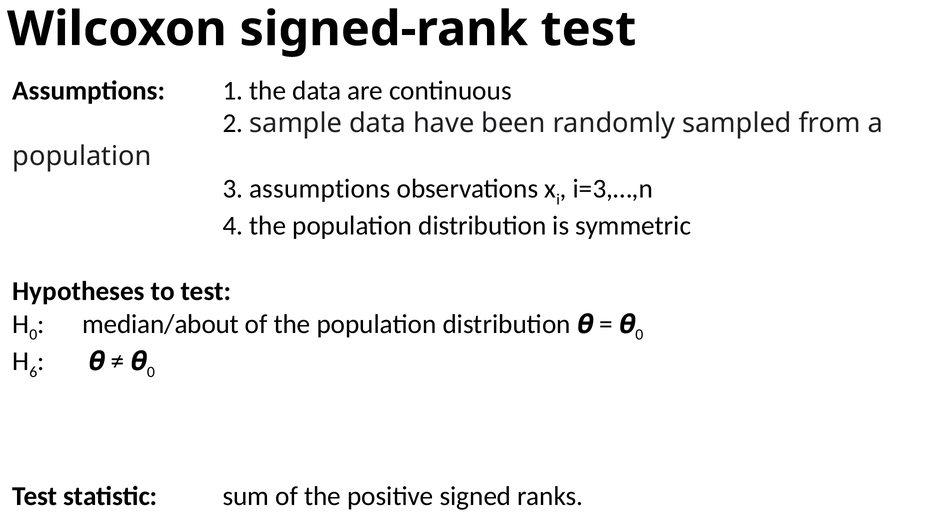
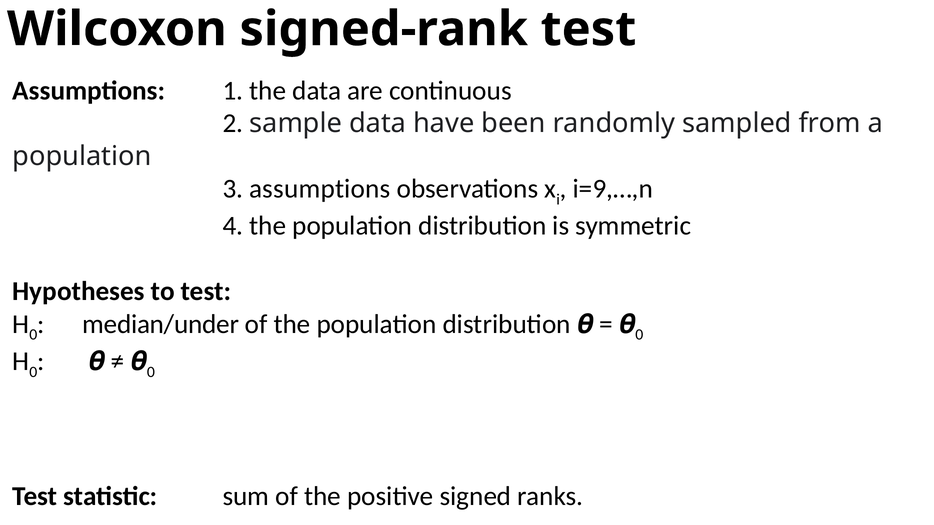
i=3,…,n: i=3,…,n -> i=9,…,n
median/about: median/about -> median/under
6 at (33, 372): 6 -> 0
